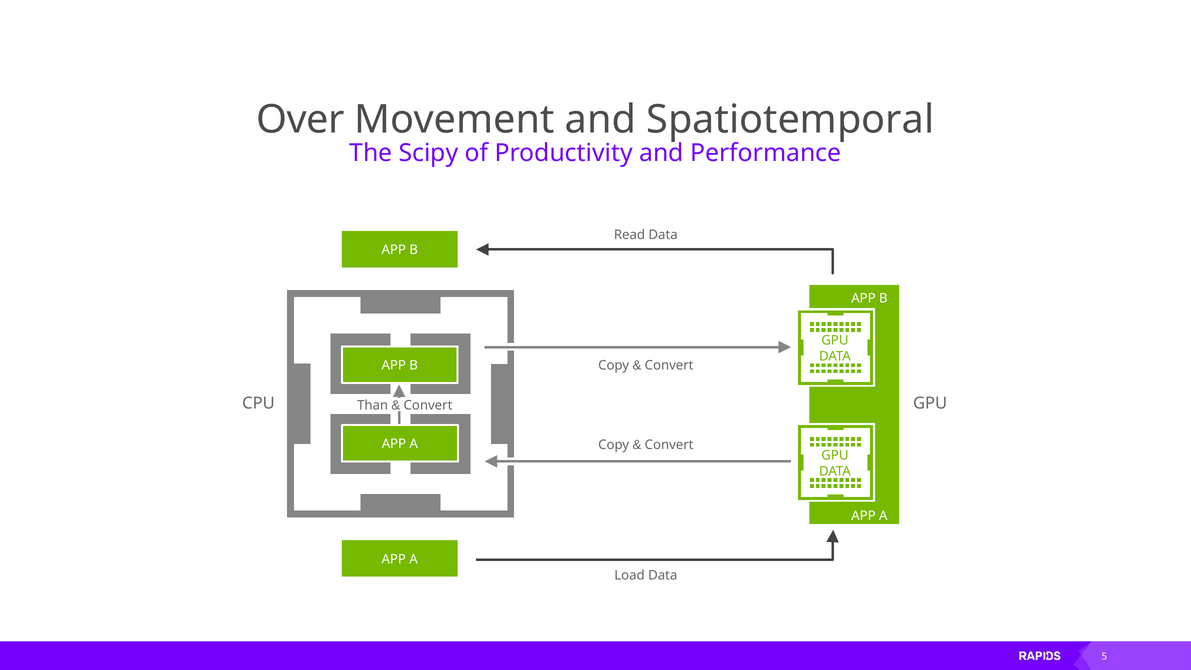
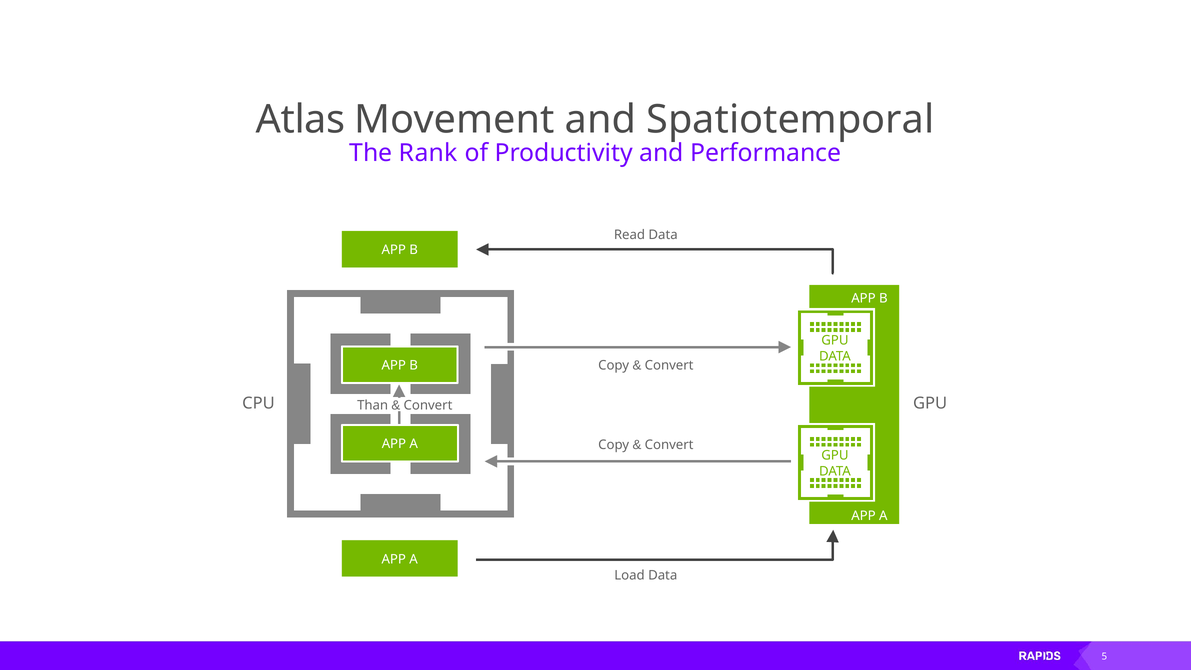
Over: Over -> Atlas
Scipy: Scipy -> Rank
